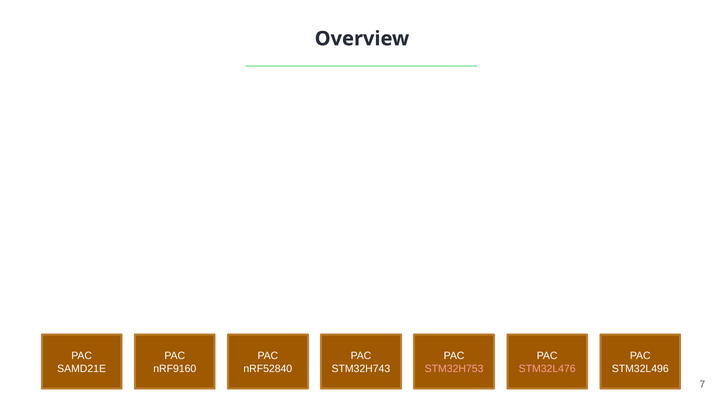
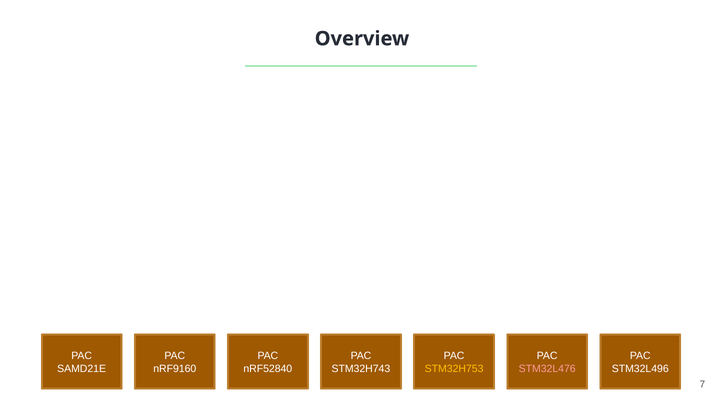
STM32H753 colour: pink -> yellow
